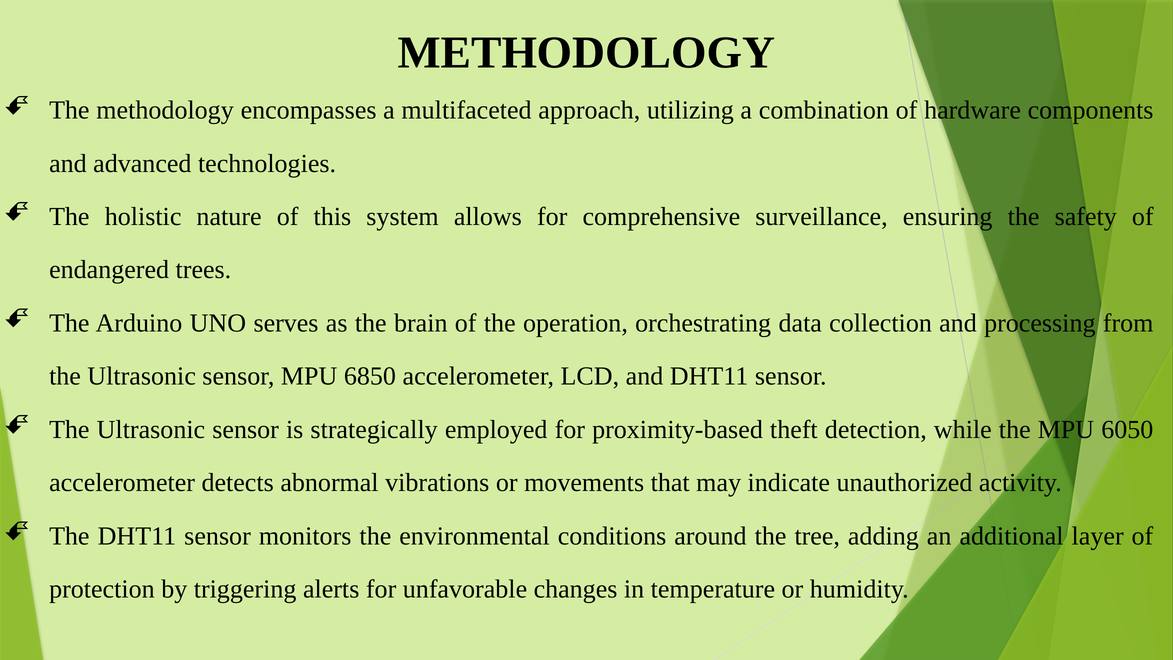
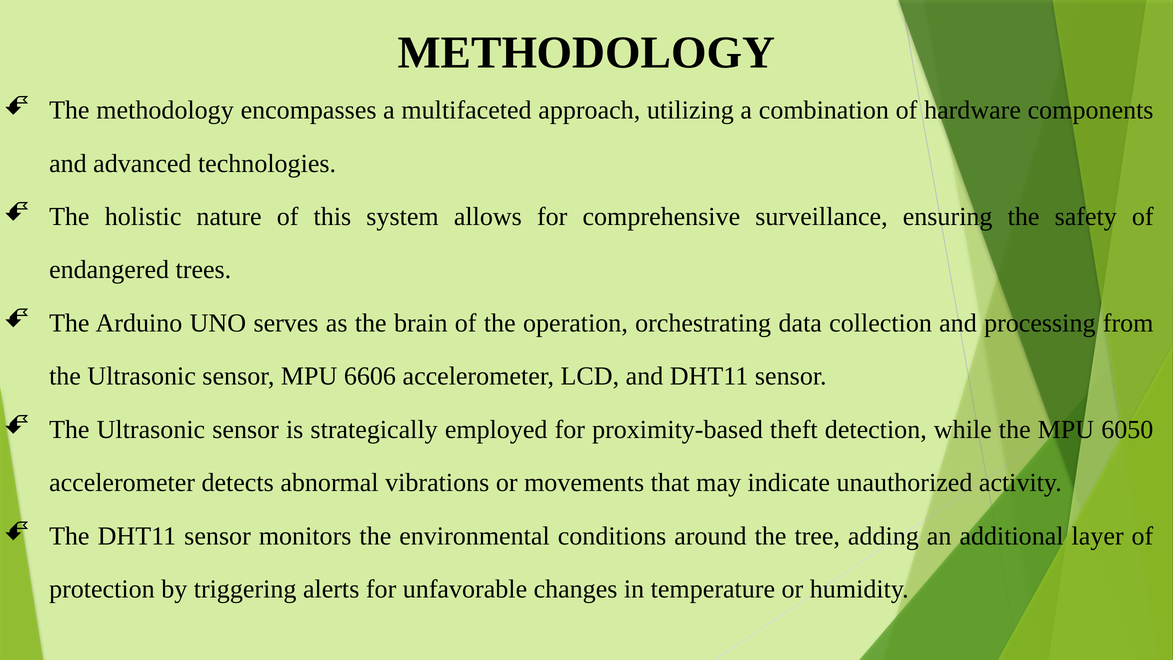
6850: 6850 -> 6606
